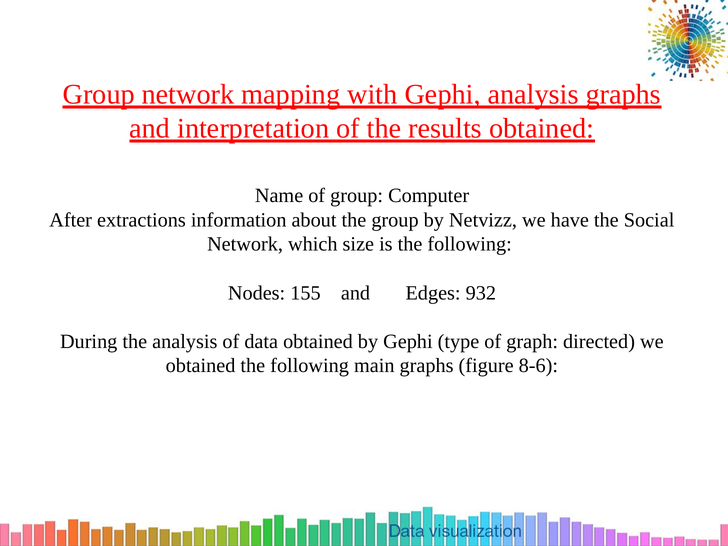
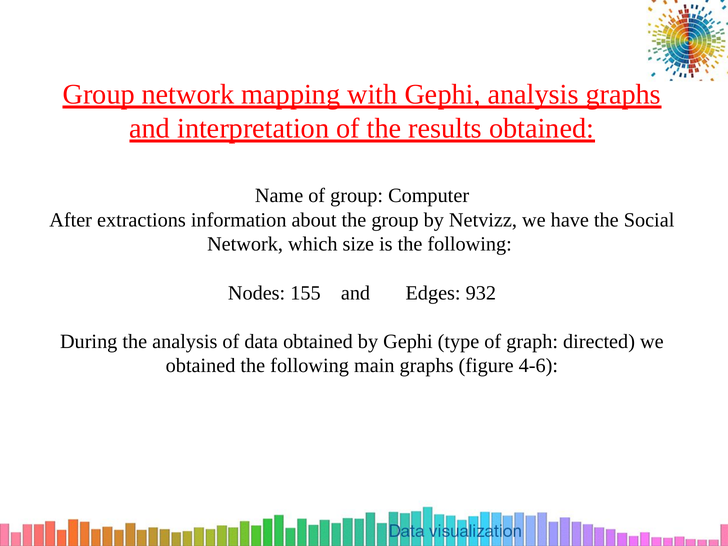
8-6: 8-6 -> 4-6
